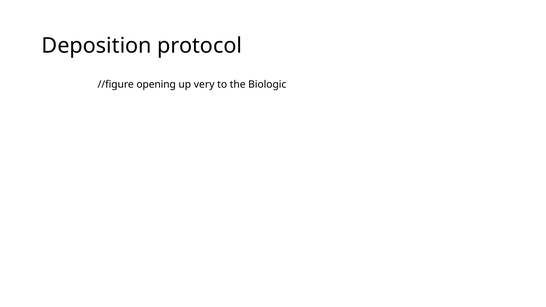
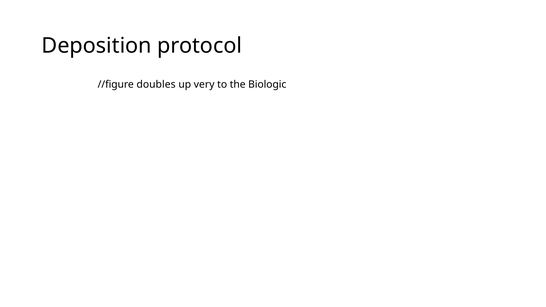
opening: opening -> doubles
